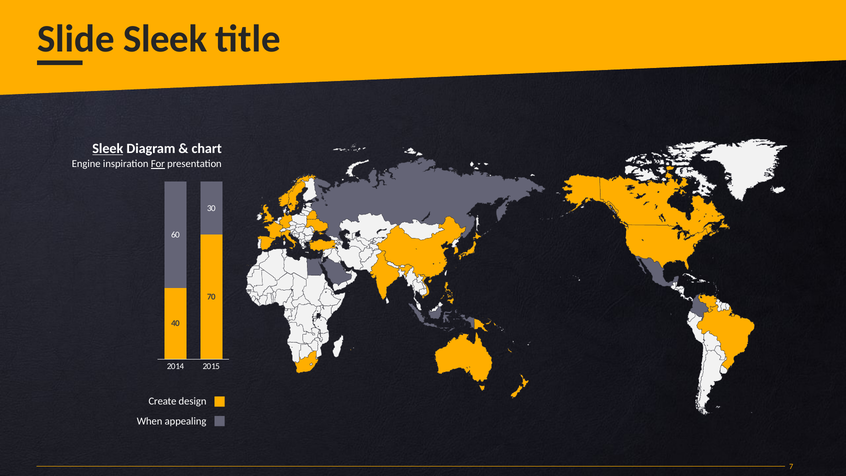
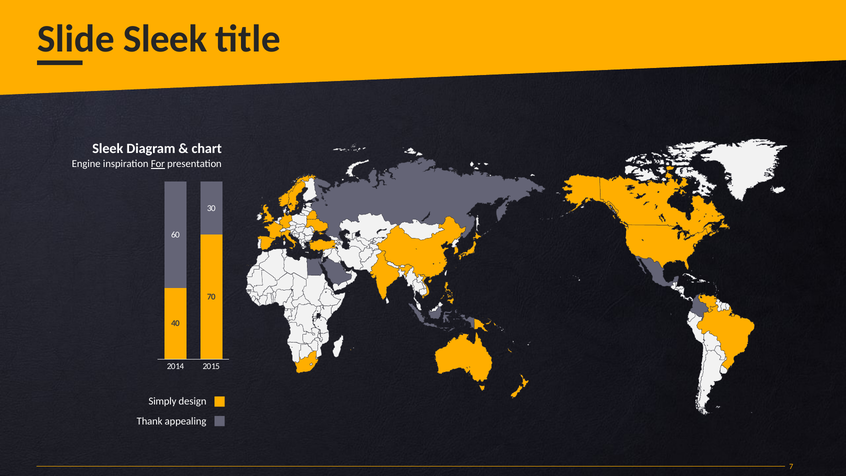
Sleek at (108, 149) underline: present -> none
Create: Create -> Simply
When: When -> Thank
